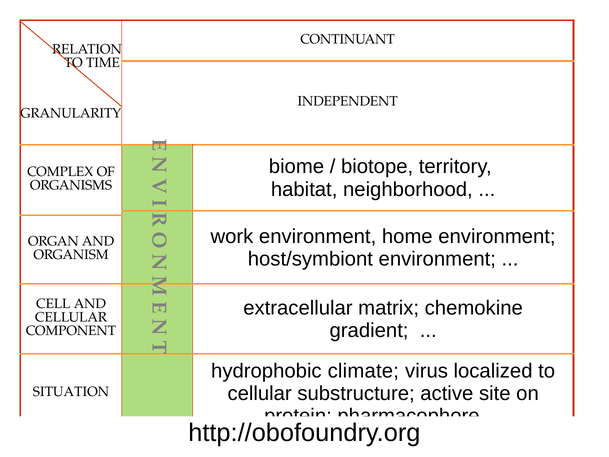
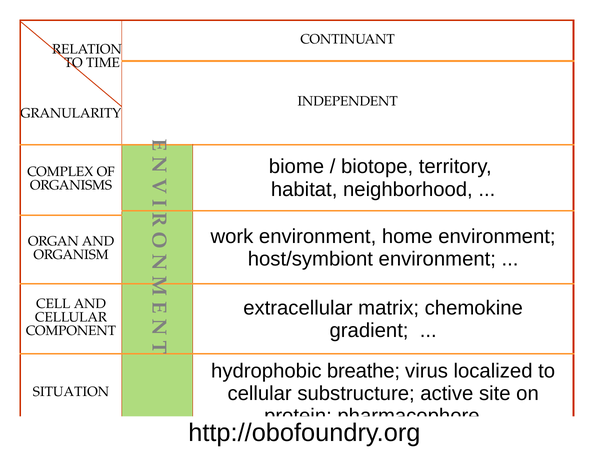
climate: climate -> breathe
